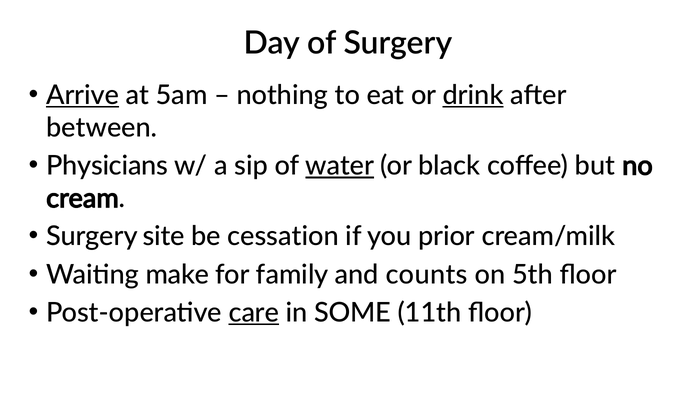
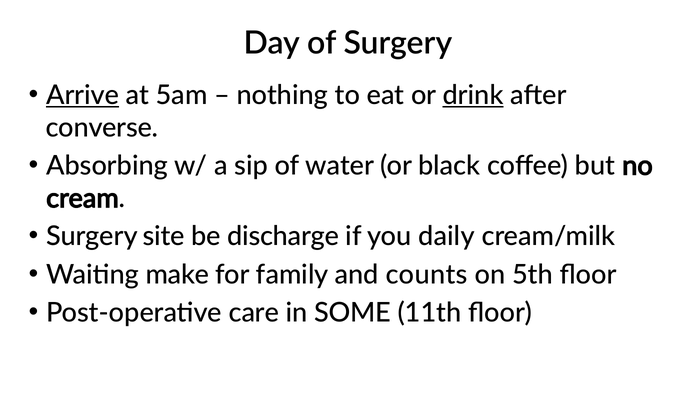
between: between -> converse
Physicians: Physicians -> Absorbing
water underline: present -> none
cessation: cessation -> discharge
prior: prior -> daily
care underline: present -> none
